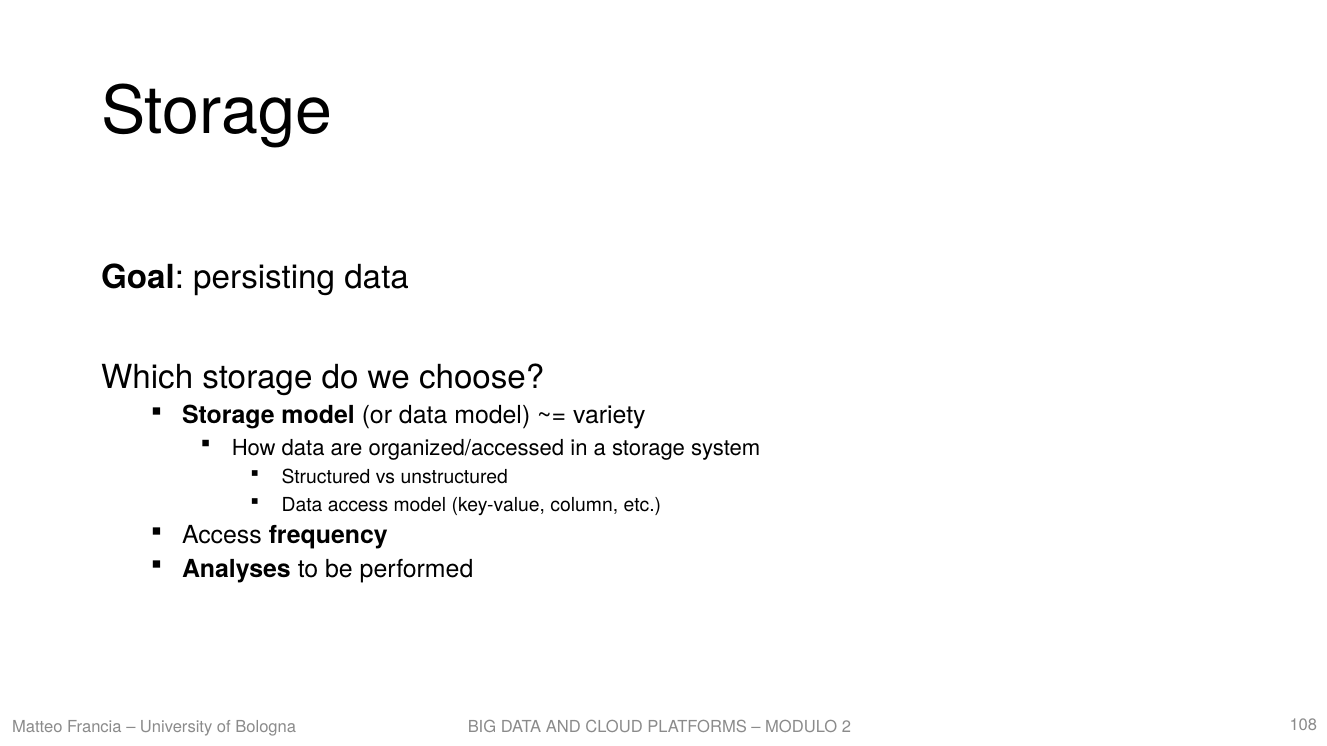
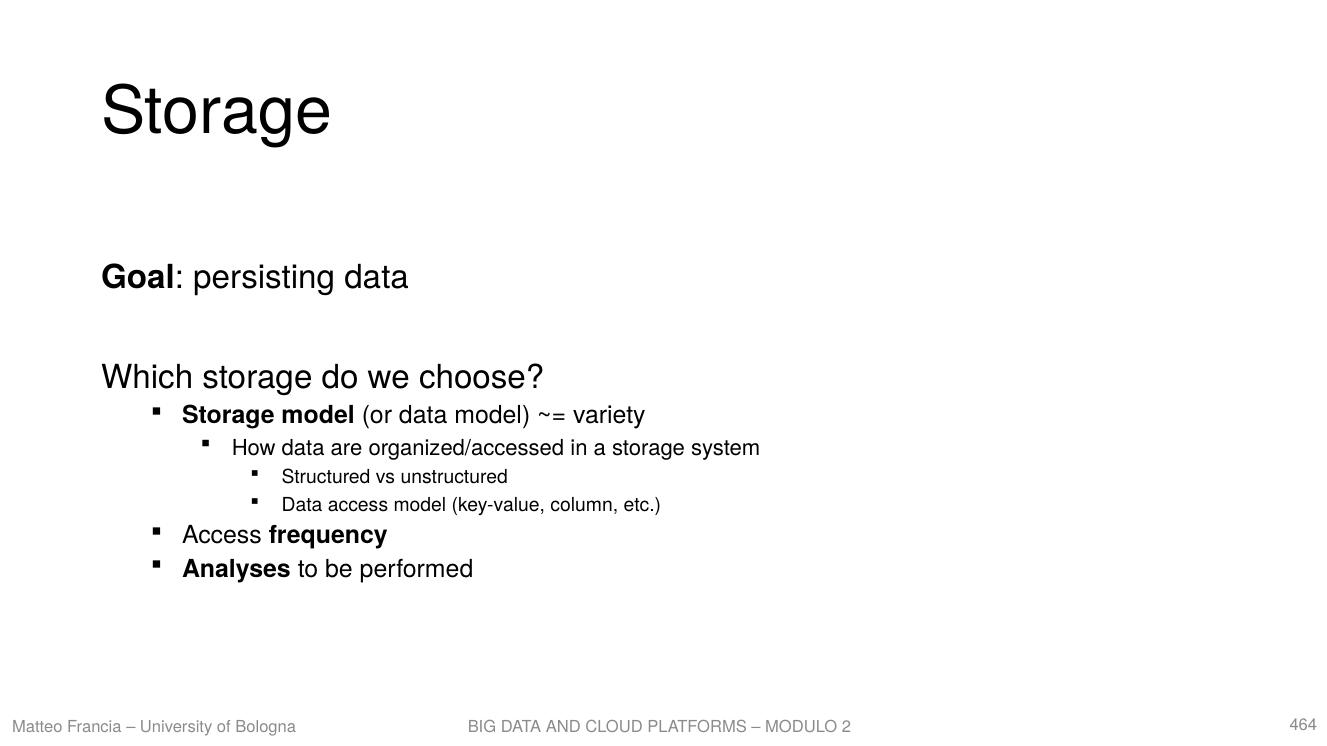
108: 108 -> 464
